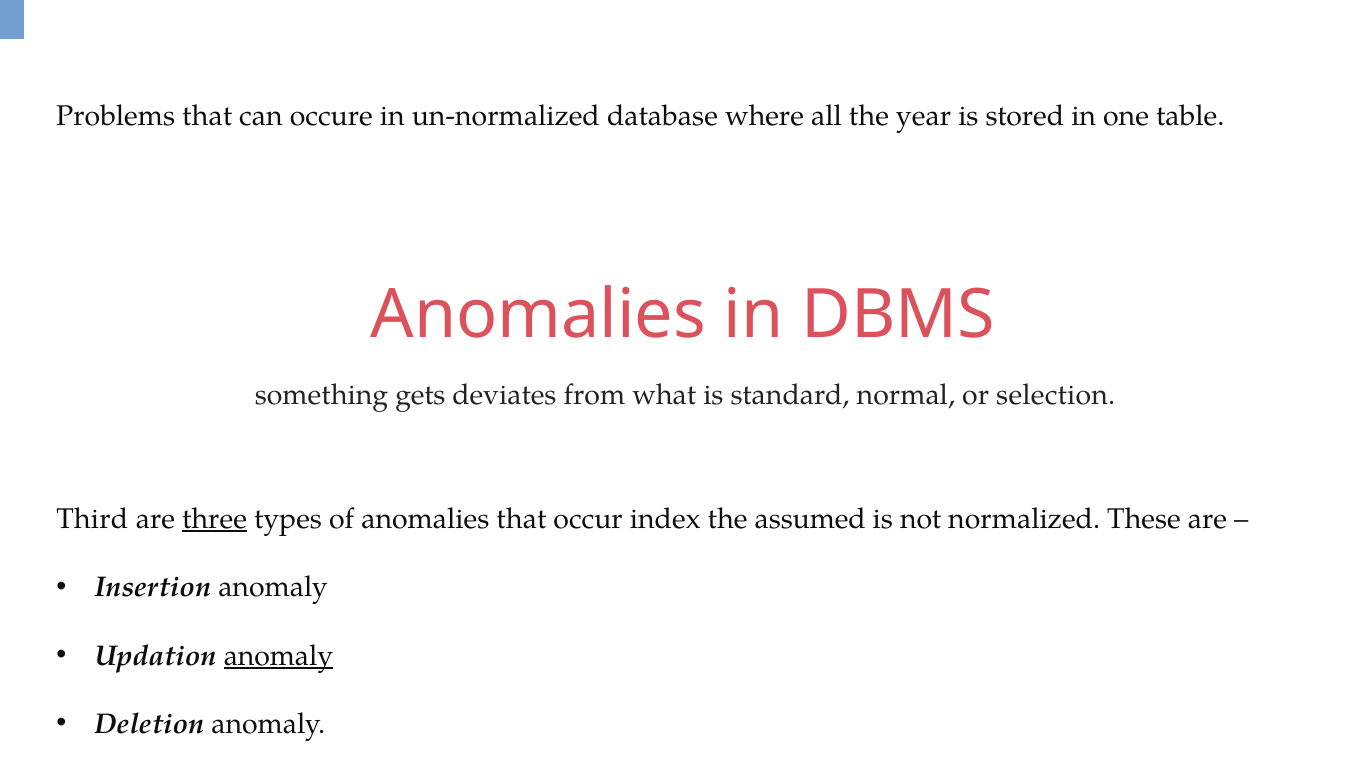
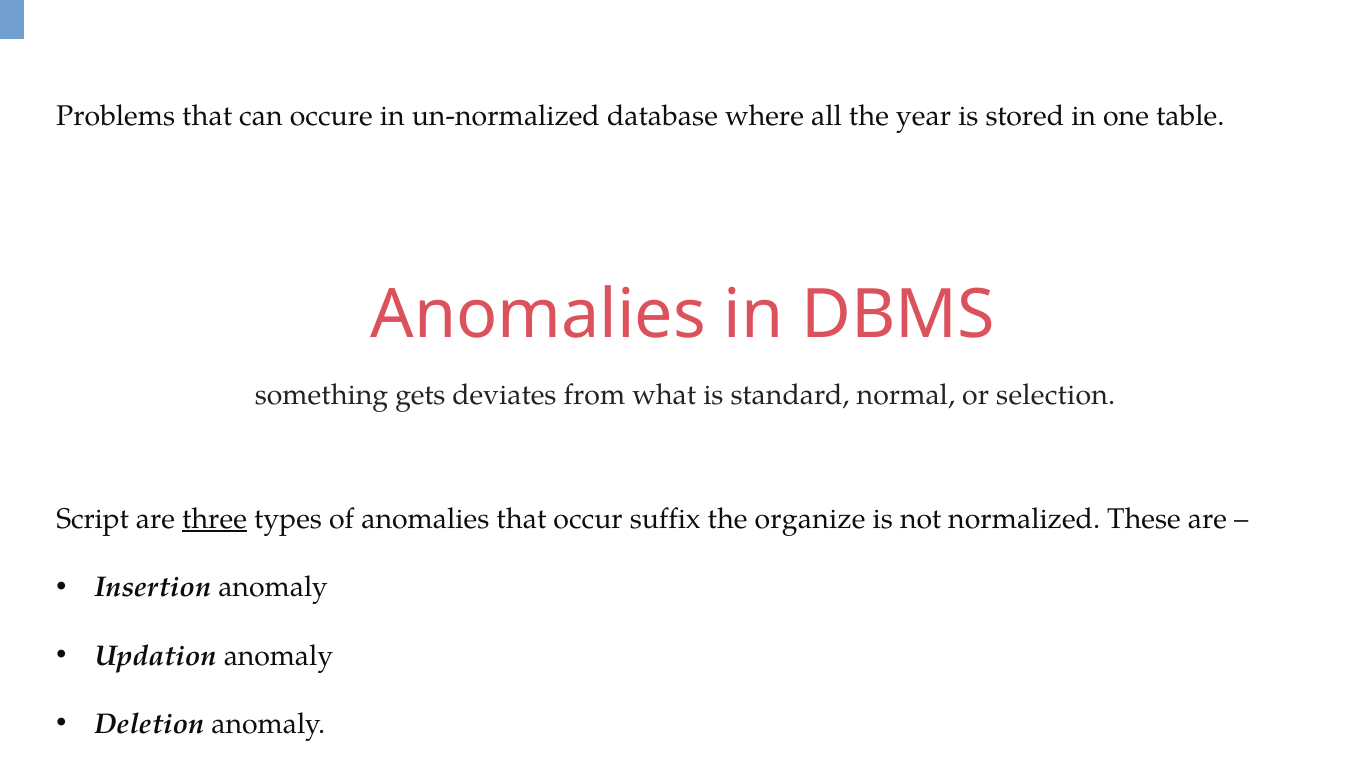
Third: Third -> Script
index: index -> suffix
assumed: assumed -> organize
anomaly at (278, 656) underline: present -> none
